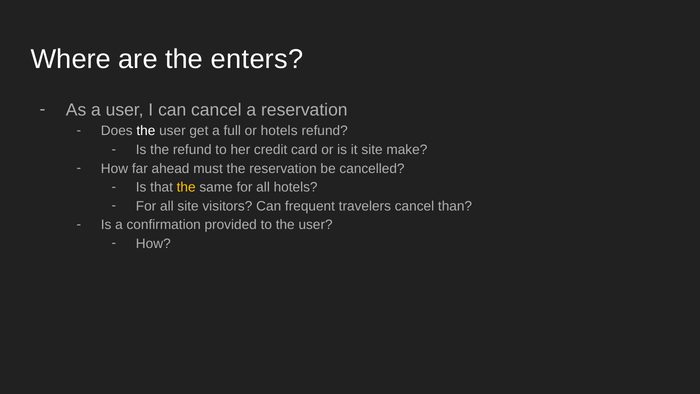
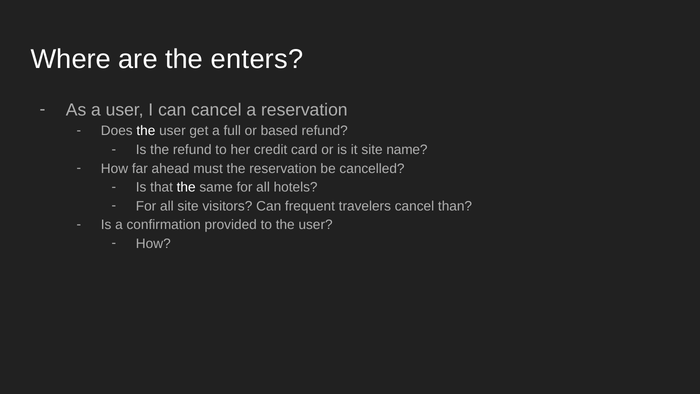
or hotels: hotels -> based
make: make -> name
the at (186, 187) colour: yellow -> white
